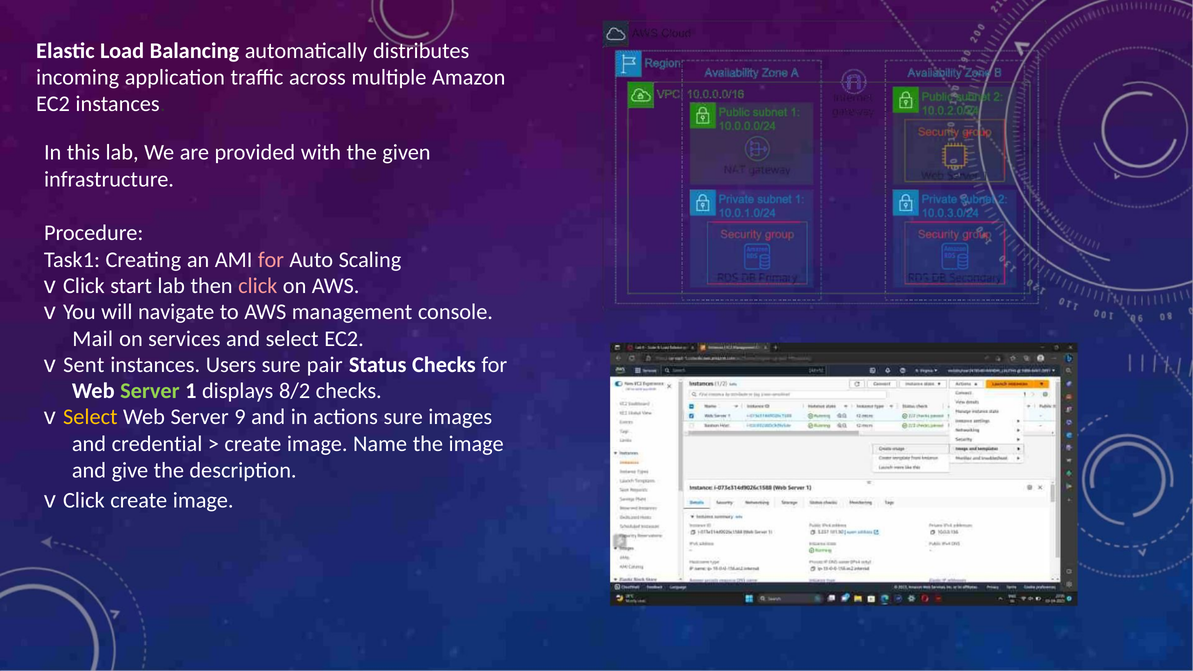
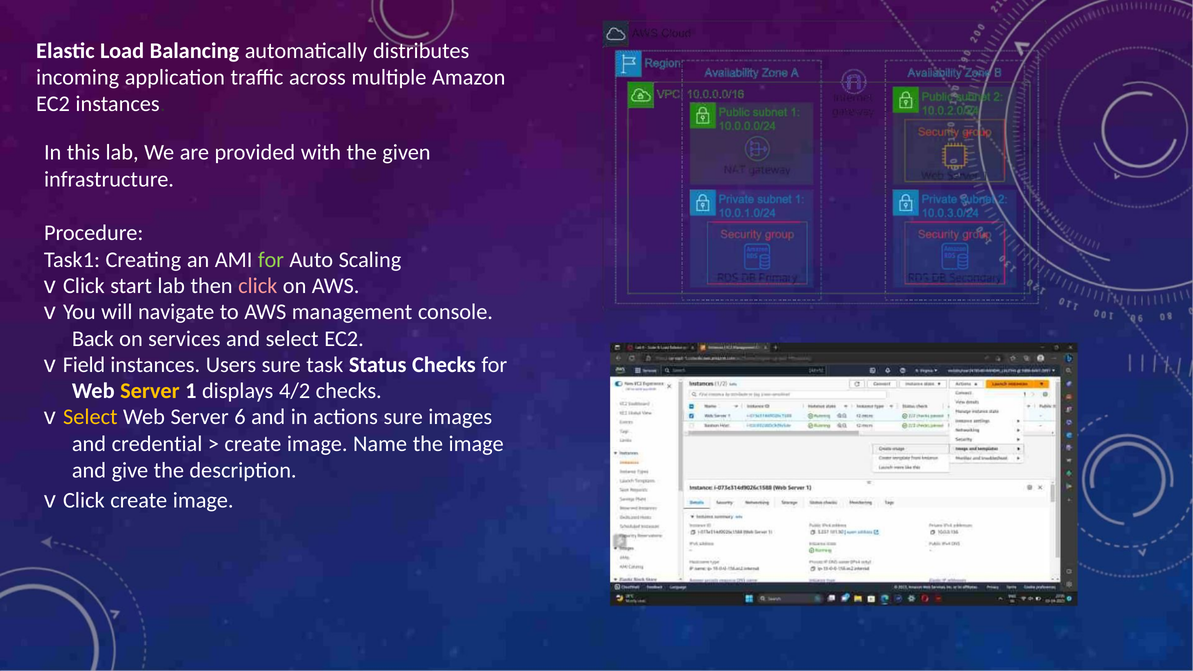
for at (271, 260) colour: pink -> light green
Mail: Mail -> Back
Sent: Sent -> Field
pair: pair -> task
Server at (150, 391) colour: light green -> yellow
8/2: 8/2 -> 4/2
9: 9 -> 6
